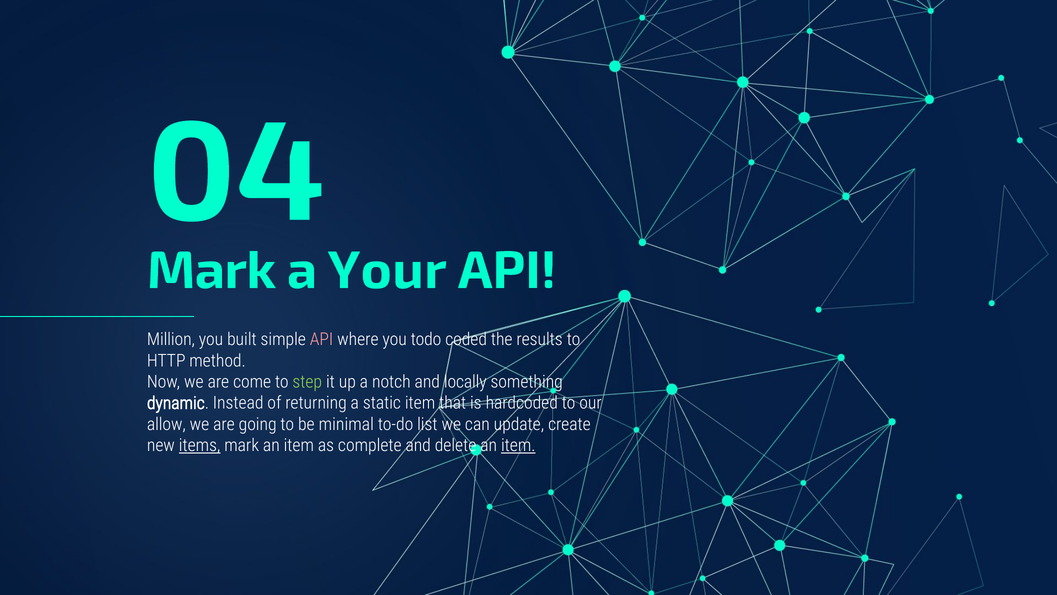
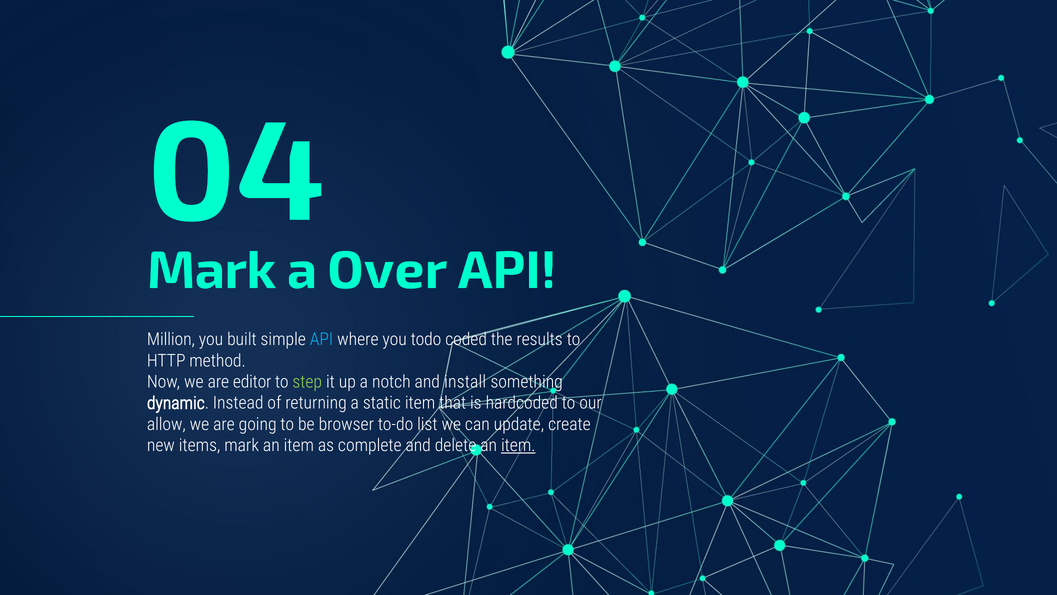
Your: Your -> Over
API at (322, 339) colour: pink -> light blue
come: come -> editor
locally: locally -> install
minimal: minimal -> browser
items underline: present -> none
